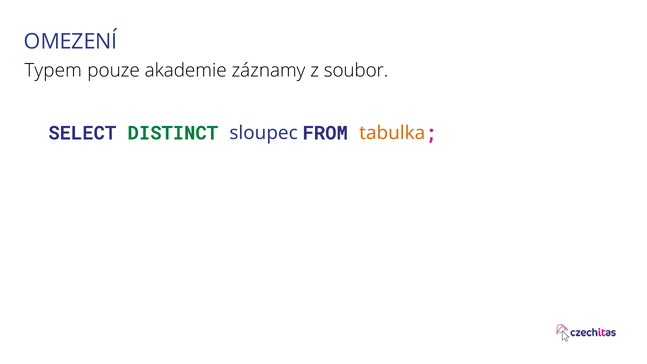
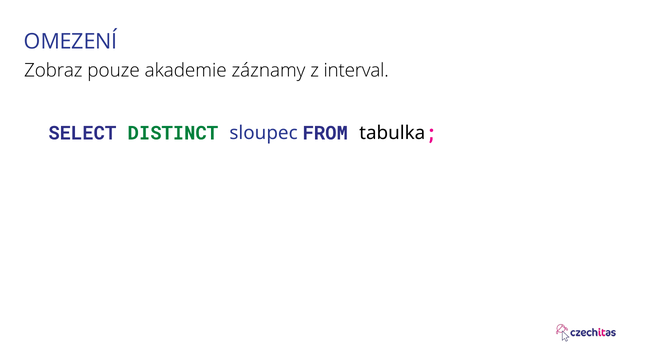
Typem: Typem -> Zobraz
soubor: soubor -> interval
tabulka colour: orange -> black
